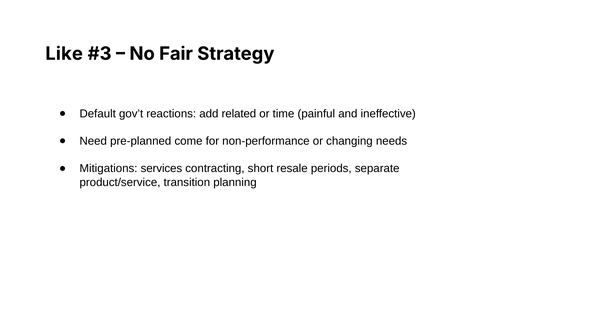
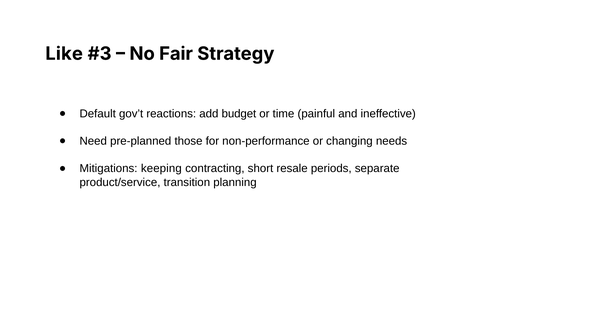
related: related -> budget
come: come -> those
services: services -> keeping
